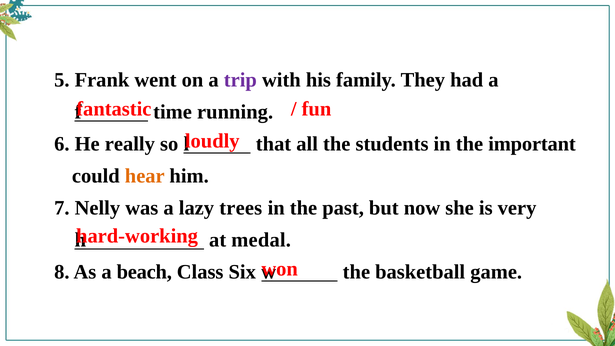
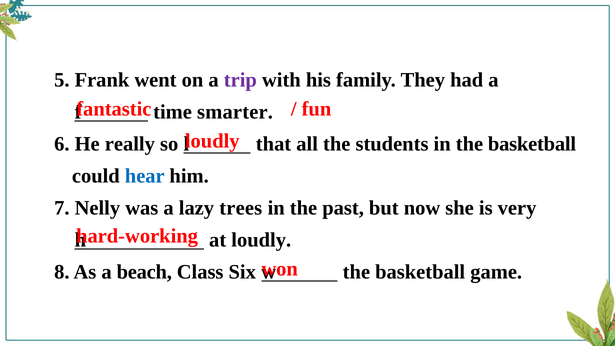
running: running -> smarter
in the important: important -> basketball
hear colour: orange -> blue
at medal: medal -> loudly
